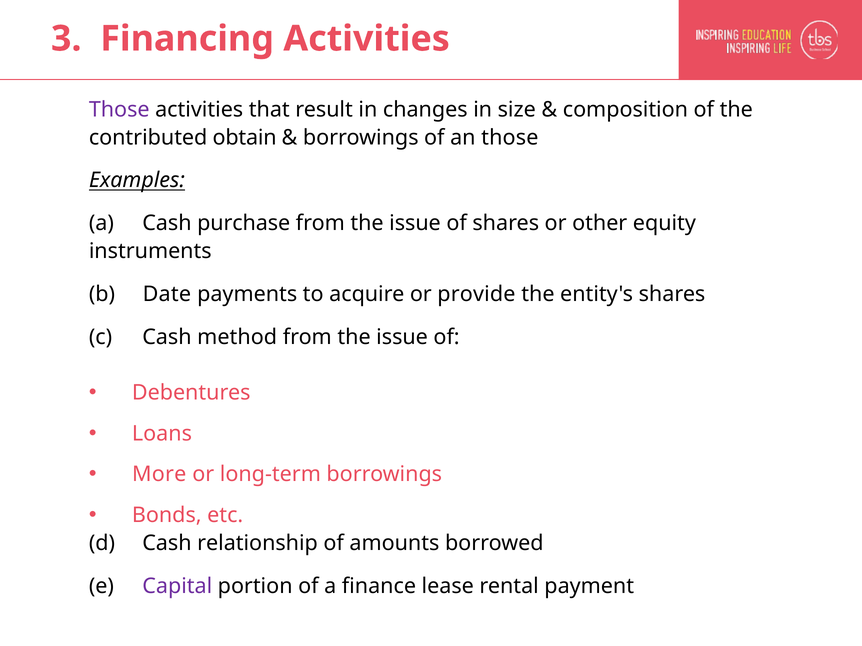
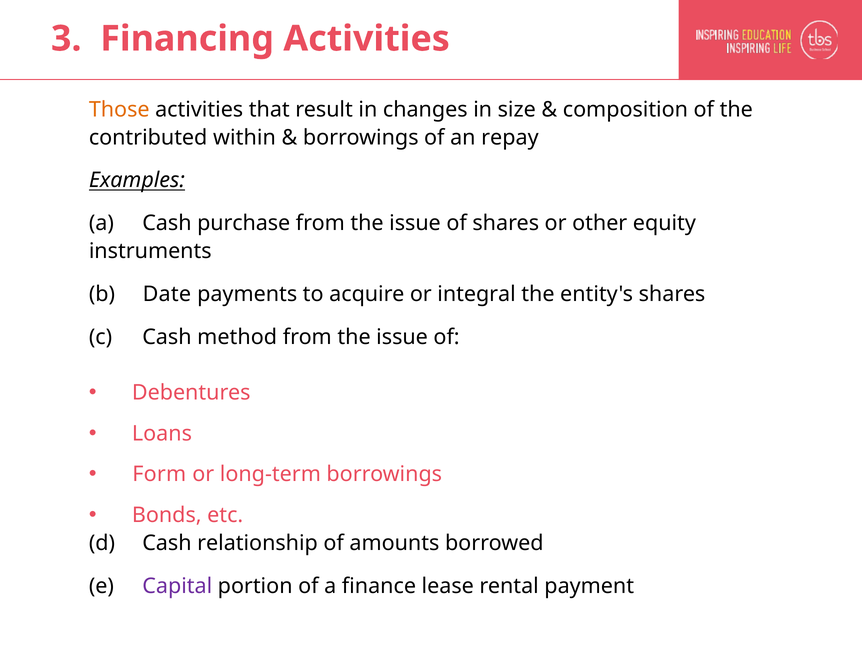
Those at (119, 110) colour: purple -> orange
obtain: obtain -> within
an those: those -> repay
provide: provide -> integral
More: More -> Form
